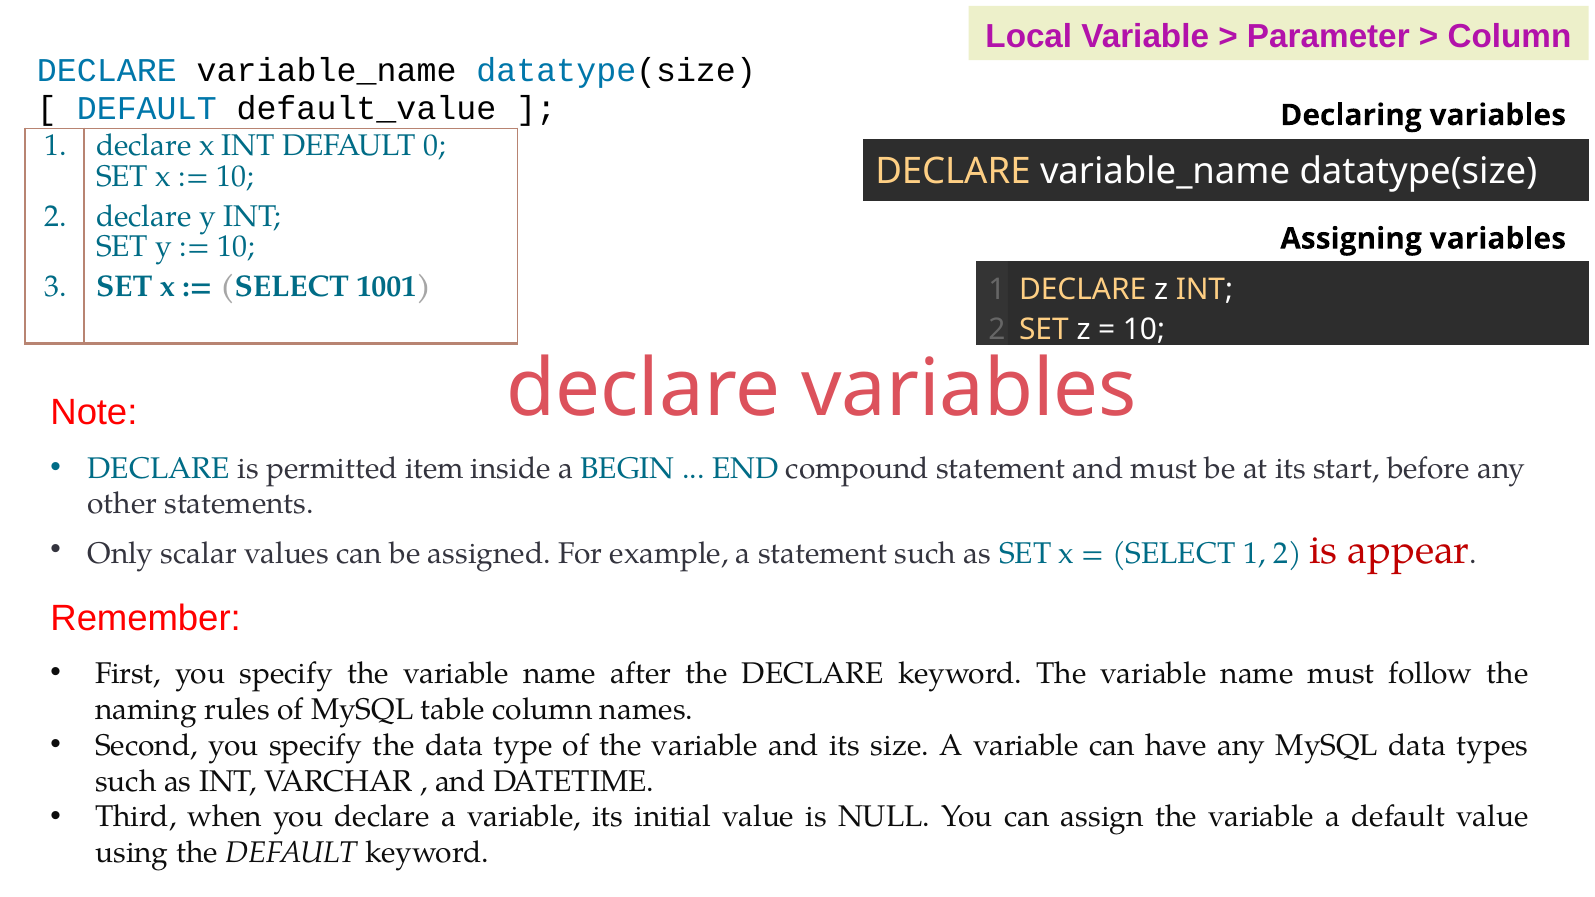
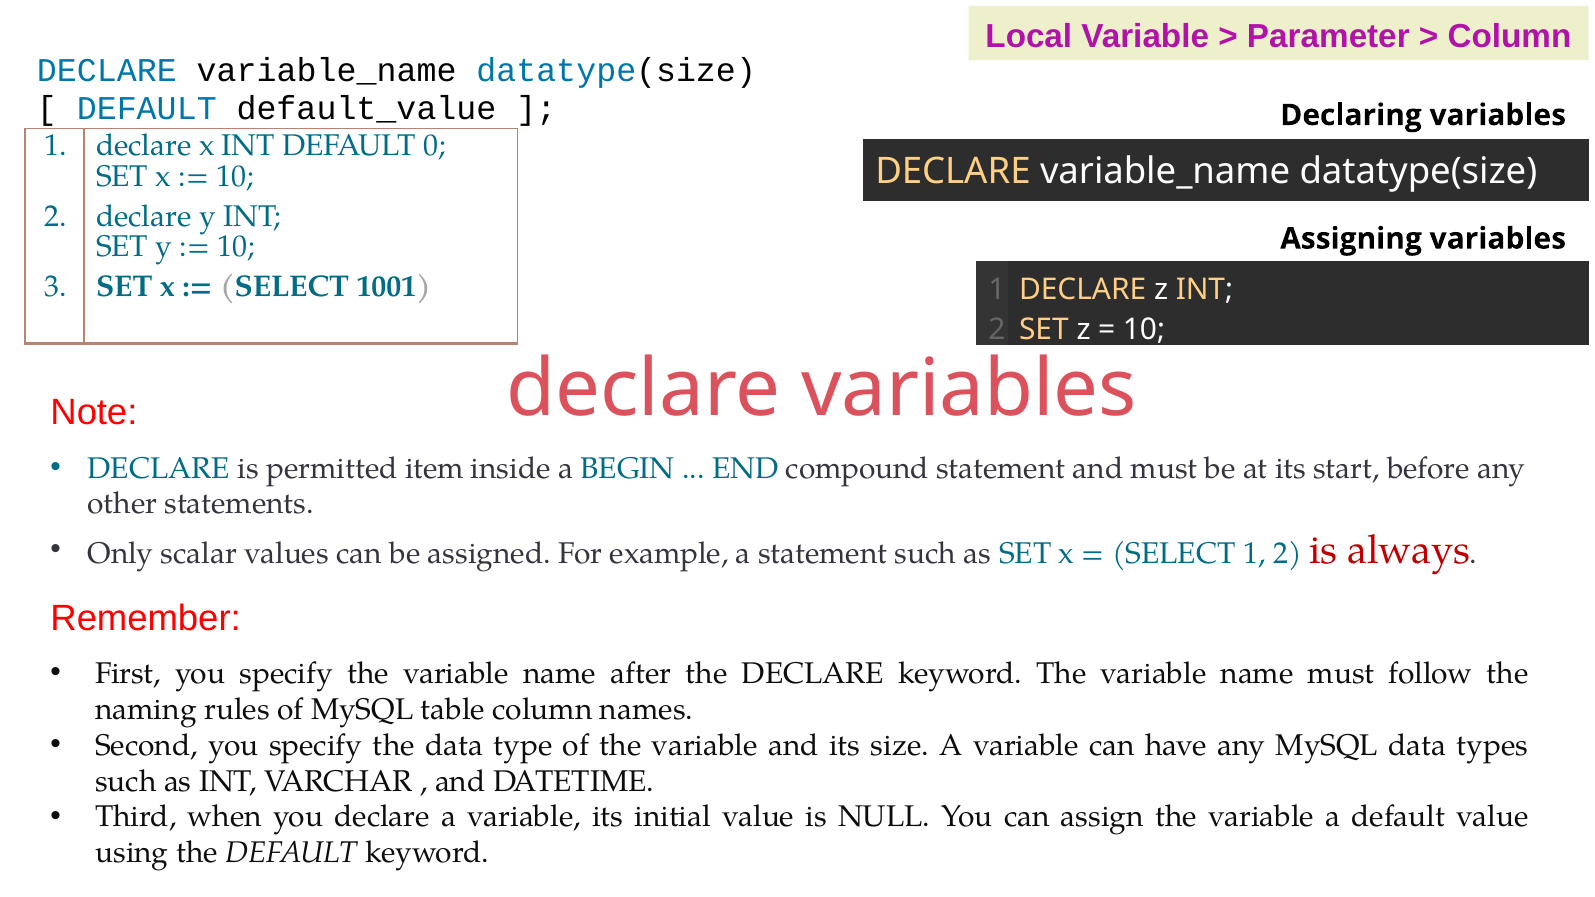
appear: appear -> always
